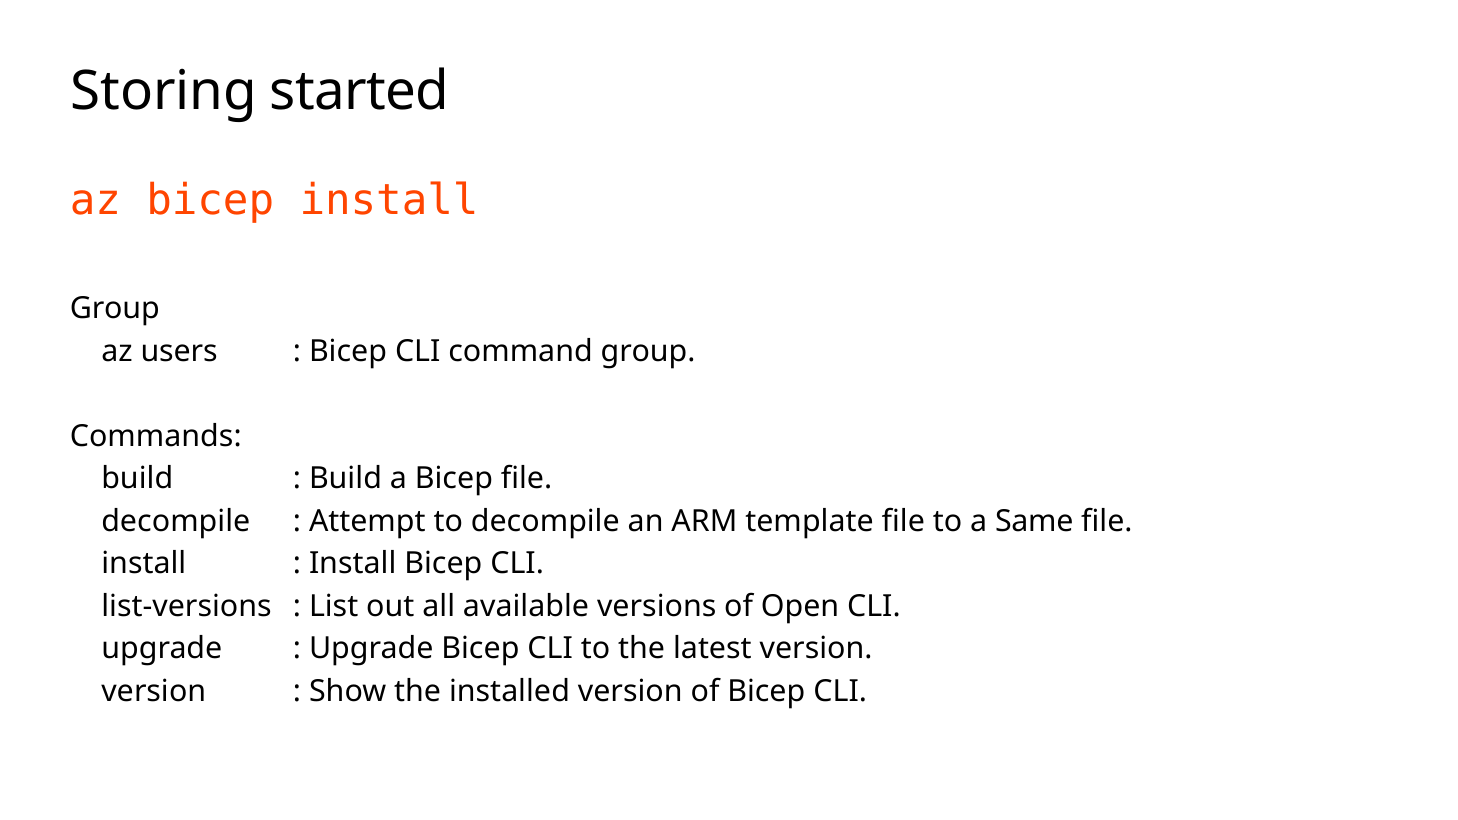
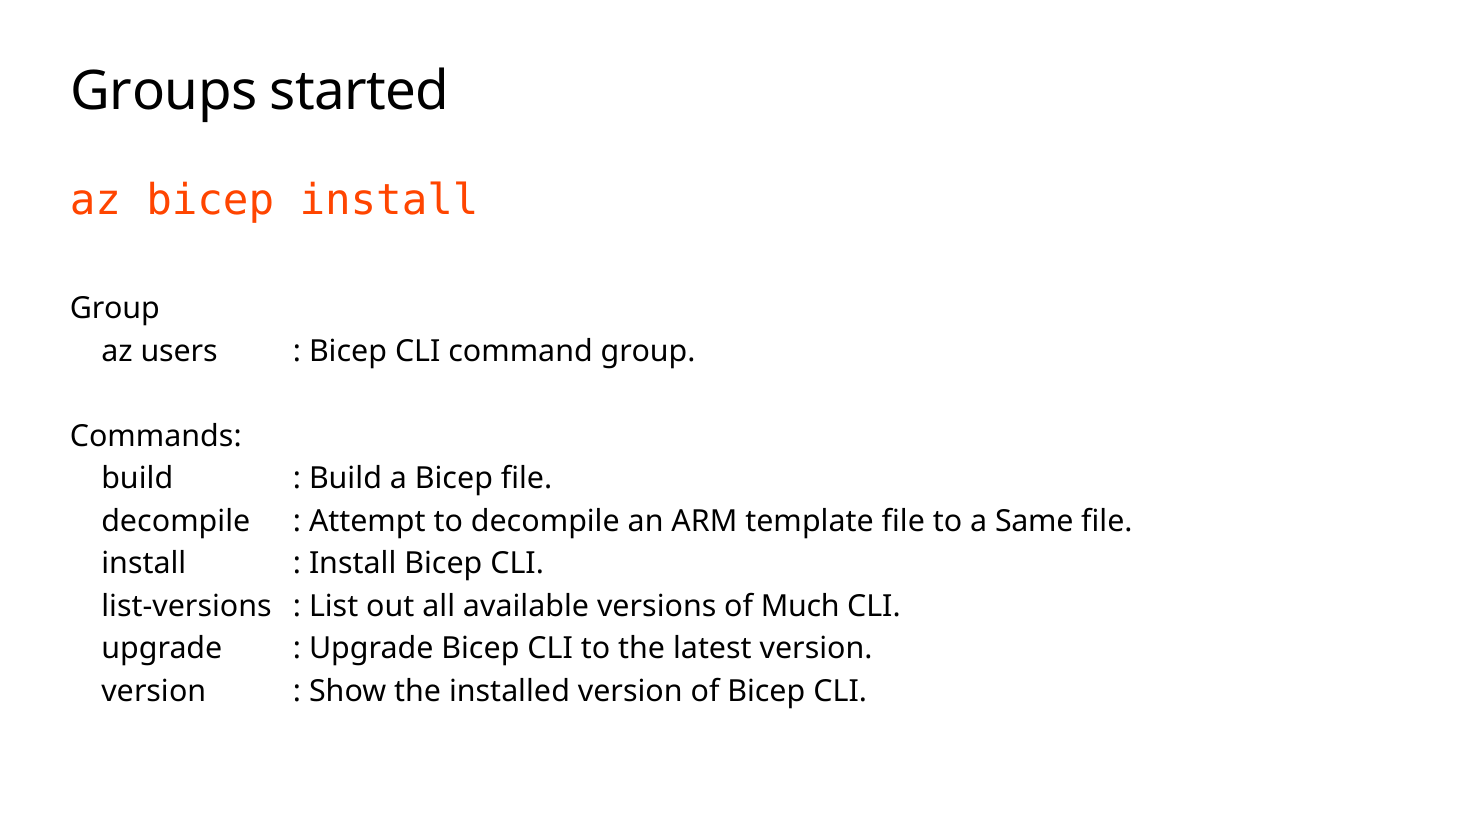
Storing: Storing -> Groups
Open: Open -> Much
